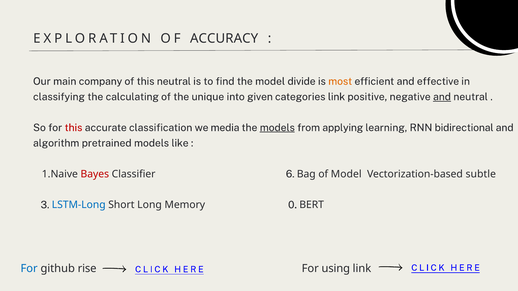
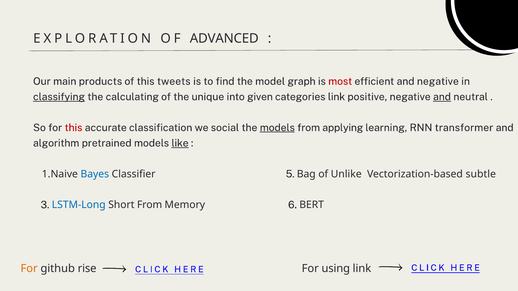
ACCURACY: ACCURACY -> ADVANCED
company: company -> products
this neutral: neutral -> tweets
divide: divide -> graph
most colour: orange -> red
and effective: effective -> negative
classifying underline: none -> present
media: media -> social
bidirectional: bidirectional -> transformer
like underline: none -> present
Bayes colour: red -> blue
6: 6 -> 5
of Model: Model -> Unlike
Short Long: Long -> From
0: 0 -> 6
For at (29, 269) colour: blue -> orange
